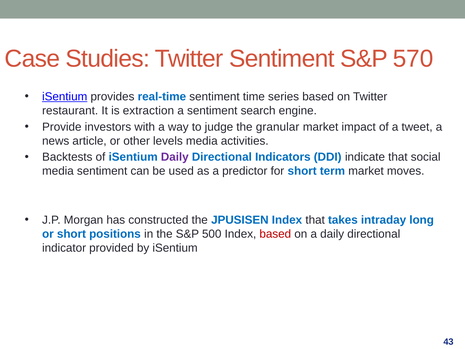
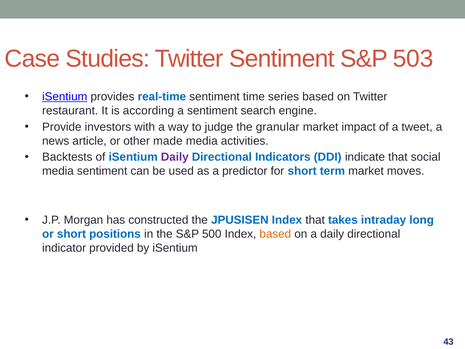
570: 570 -> 503
extraction: extraction -> according
levels: levels -> made
based at (275, 234) colour: red -> orange
